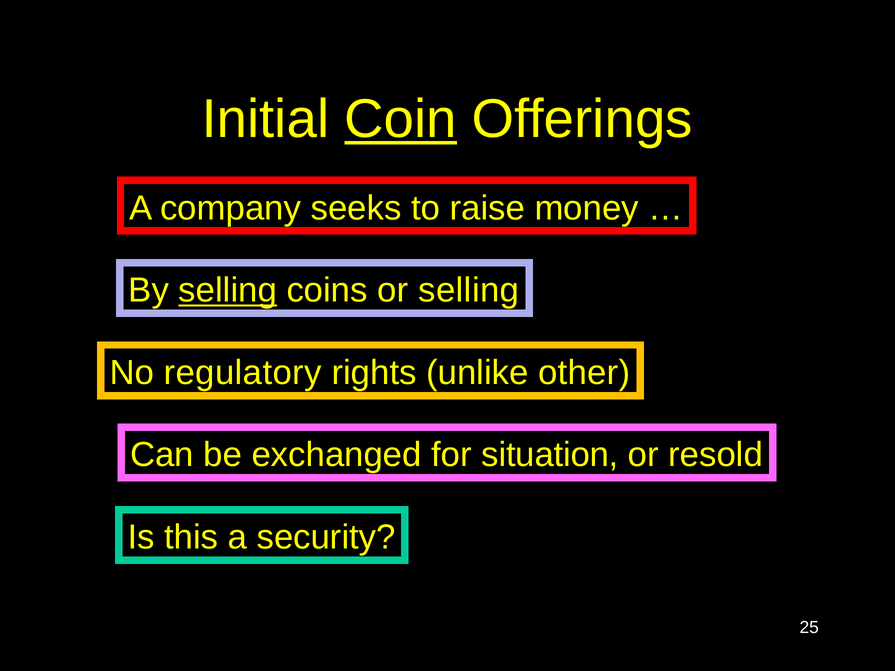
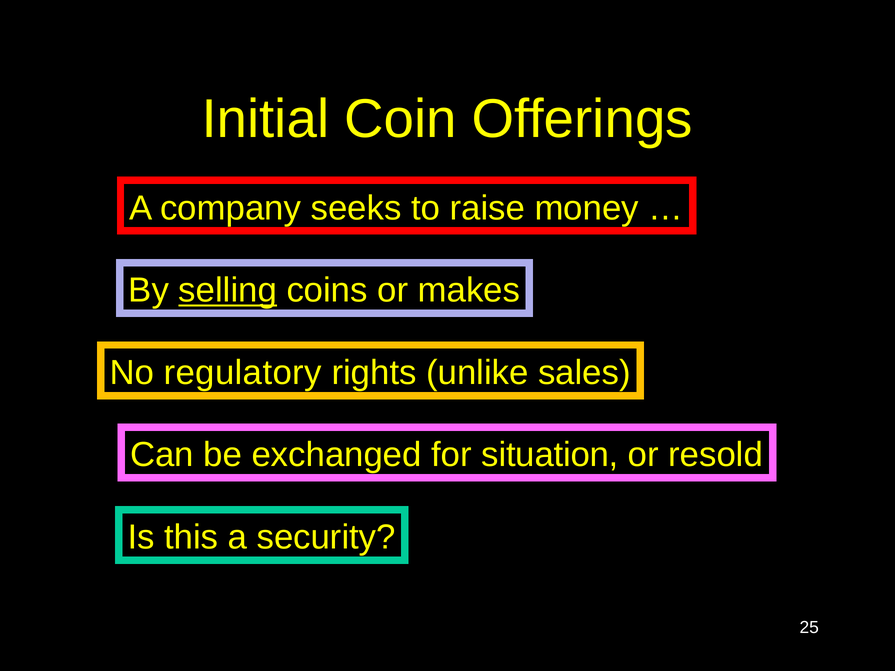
Coin underline: present -> none
or selling: selling -> makes
other: other -> sales
